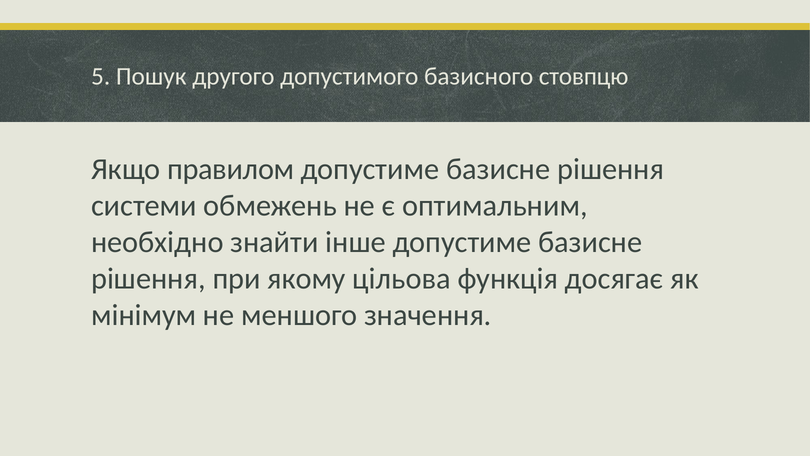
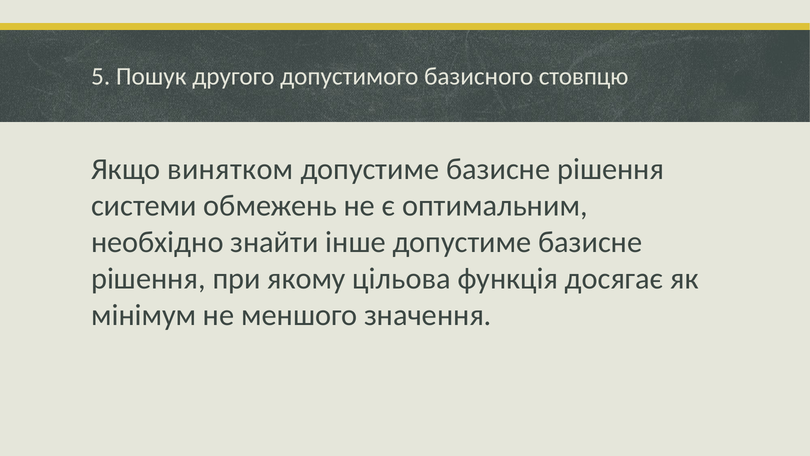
правилом: правилом -> винятком
